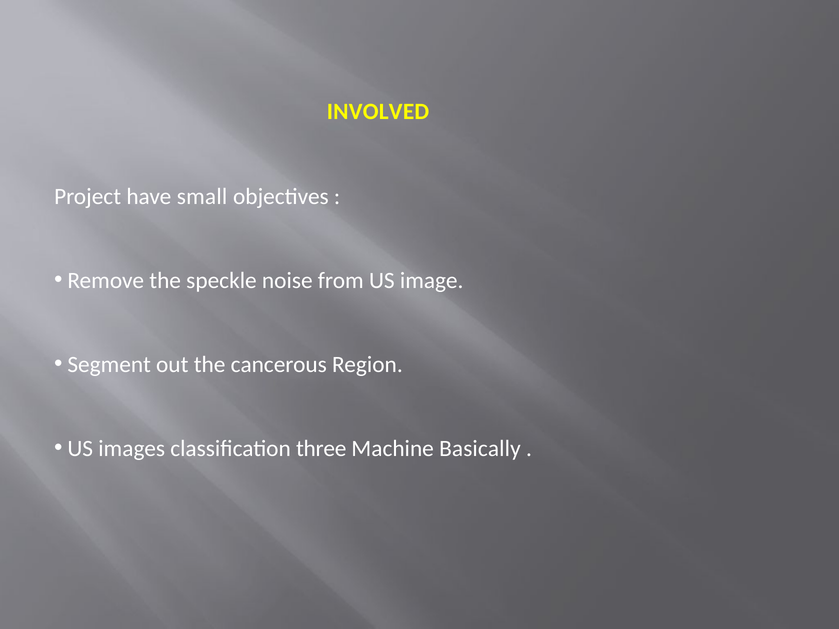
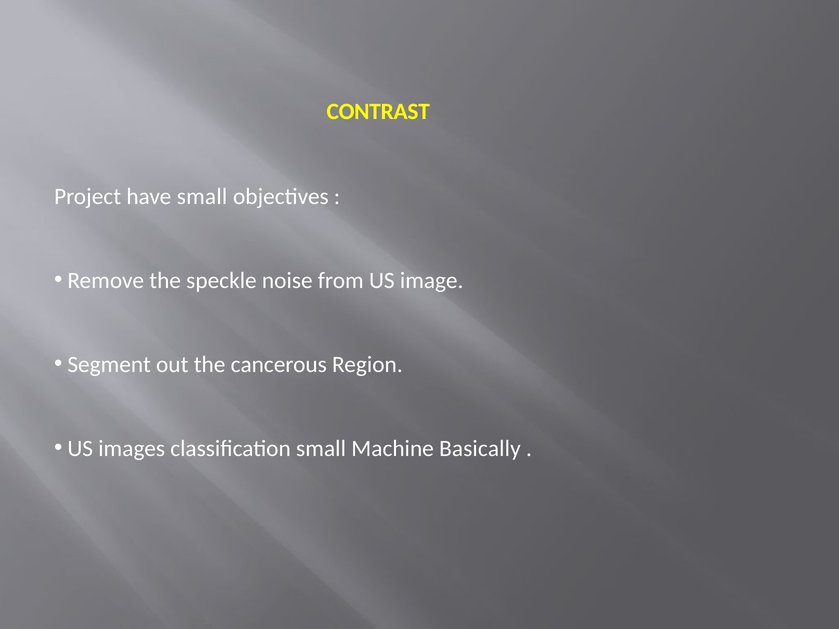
INVOLVED: INVOLVED -> CONTRAST
classification three: three -> small
